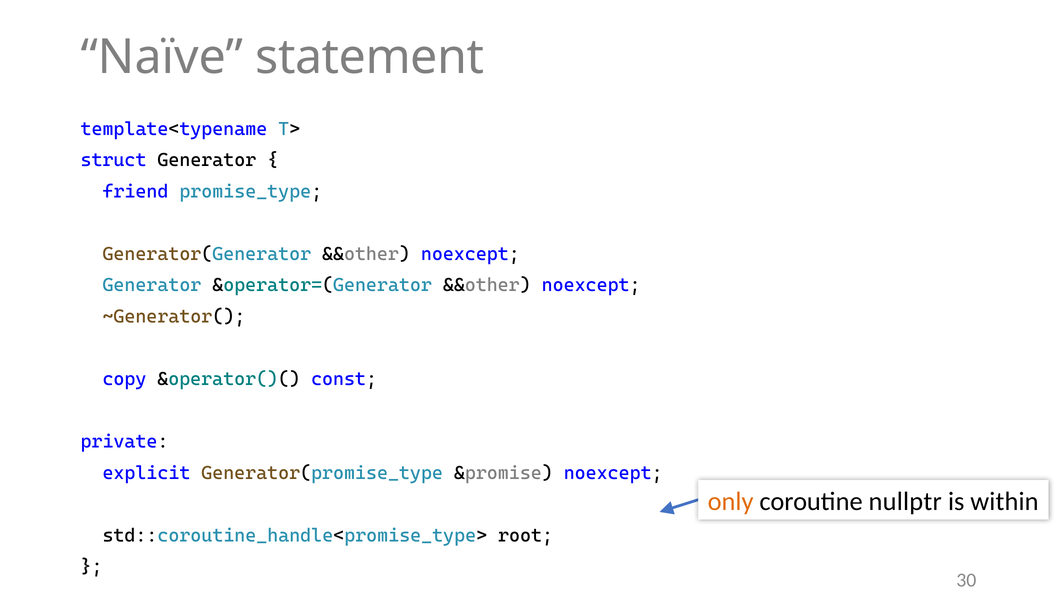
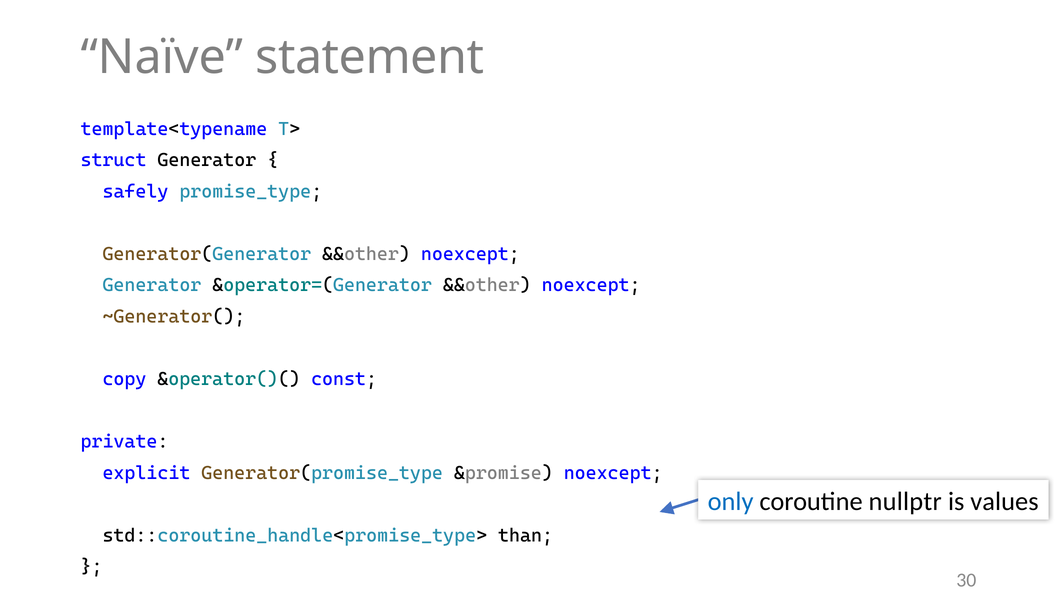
friend: friend -> safely
only colour: orange -> blue
within: within -> values
root: root -> than
